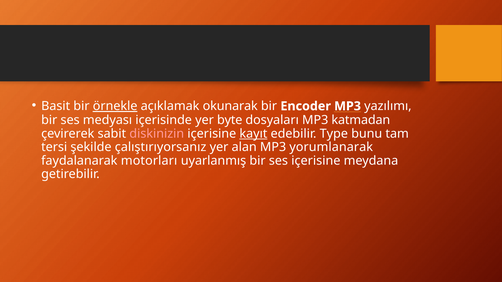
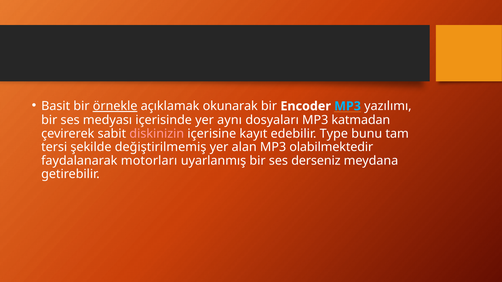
MP3 at (348, 106) colour: white -> light blue
byte: byte -> aynı
kayıt underline: present -> none
çalıştırıyorsanız: çalıştırıyorsanız -> değiştirilmemiş
yorumlanarak: yorumlanarak -> olabilmektedir
ses içerisine: içerisine -> derseniz
